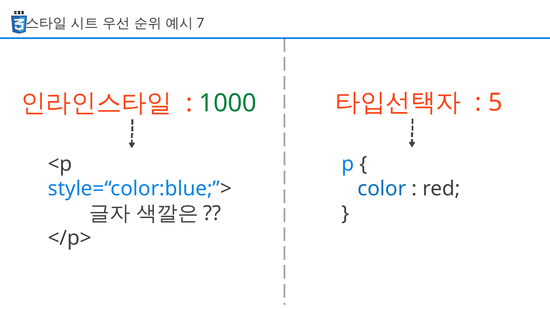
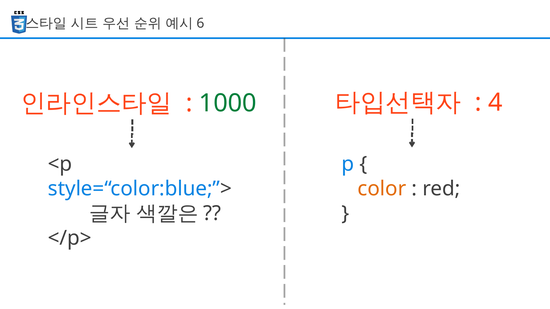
7: 7 -> 6
5: 5 -> 4
color colour: blue -> orange
